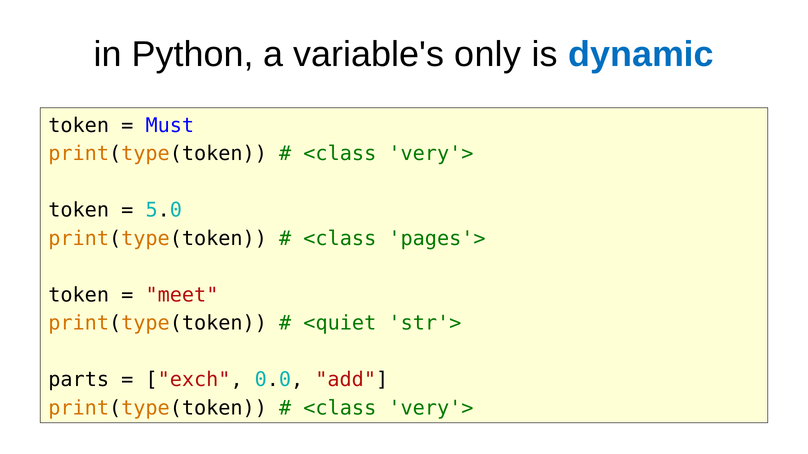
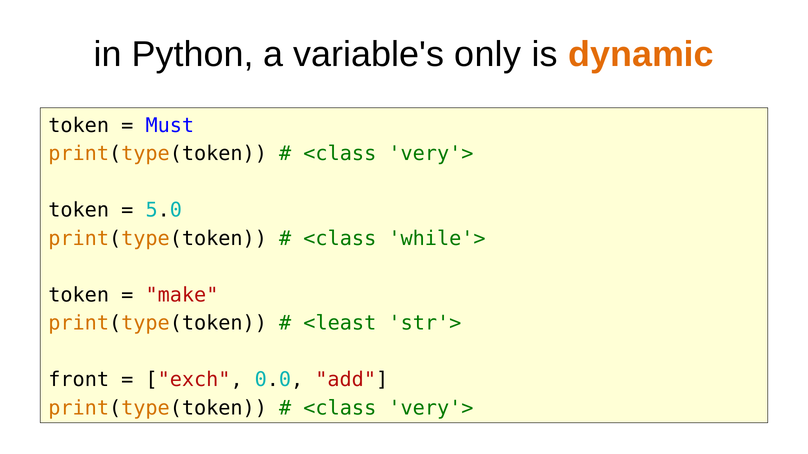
dynamic colour: blue -> orange
pages'>: pages'> -> while'>
meet: meet -> make
<quiet: <quiet -> <least
parts: parts -> front
